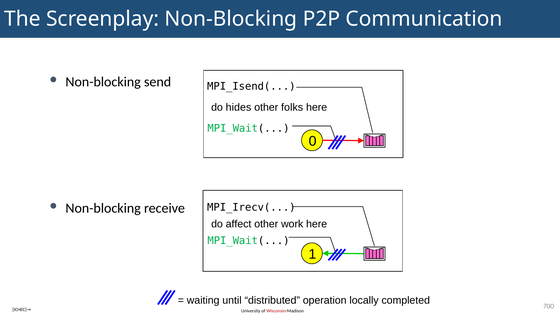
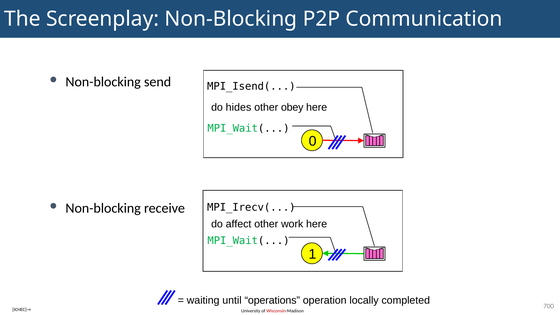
folks: folks -> obey
distributed: distributed -> operations
